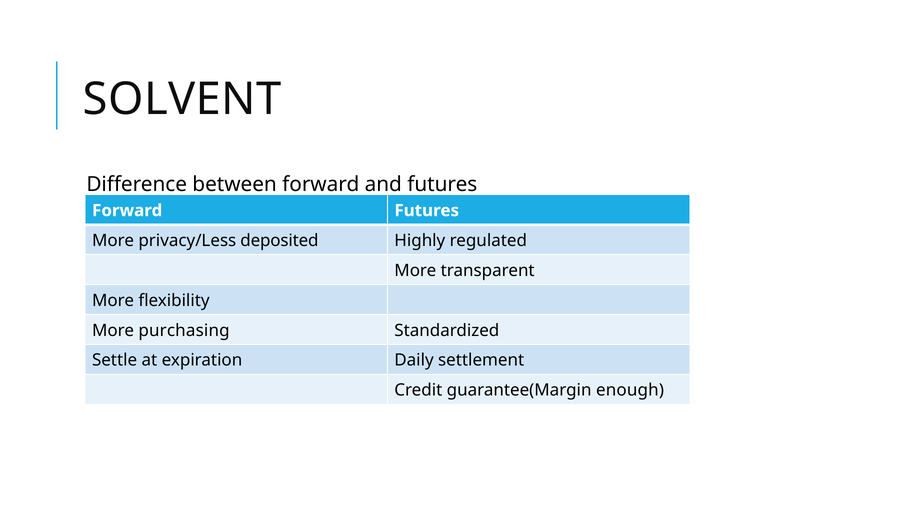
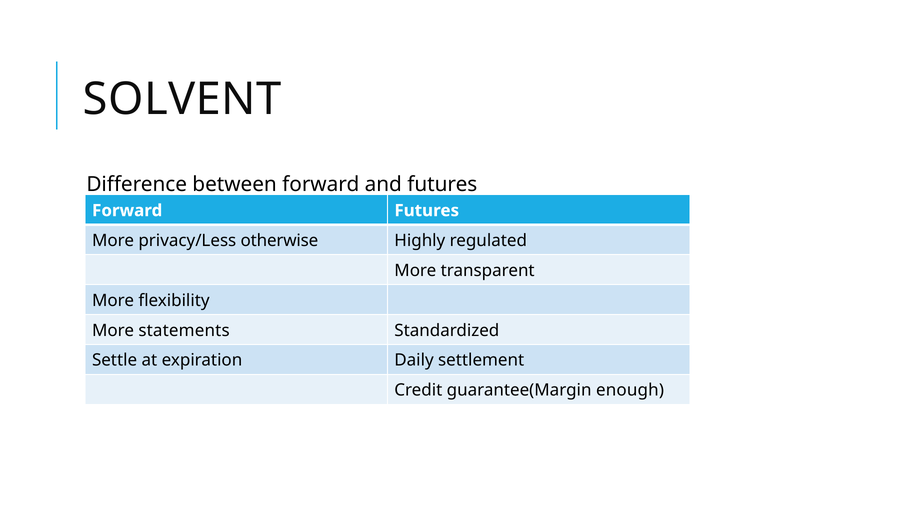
deposited: deposited -> otherwise
purchasing: purchasing -> statements
